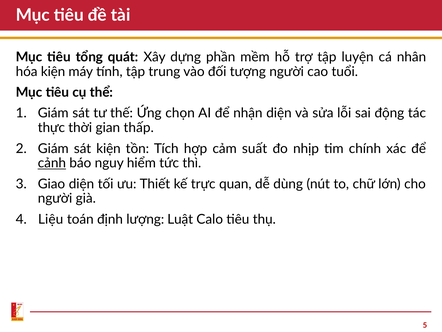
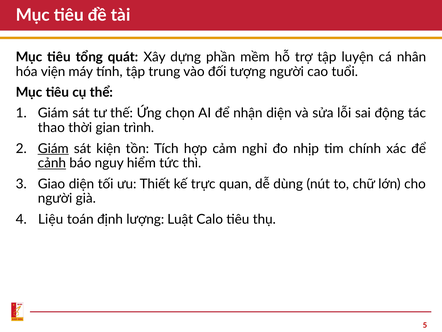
hóa kiện: kiện -> viện
thực: thực -> thao
thấp: thấp -> trình
Giám at (53, 148) underline: none -> present
suất: suất -> nghỉ
